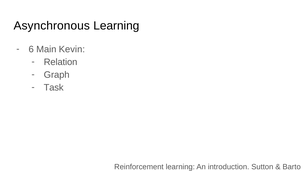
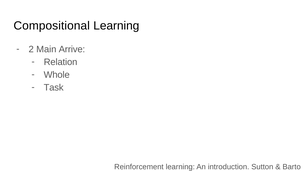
Asynchronous: Asynchronous -> Compositional
6: 6 -> 2
Kevin: Kevin -> Arrive
Graph: Graph -> Whole
